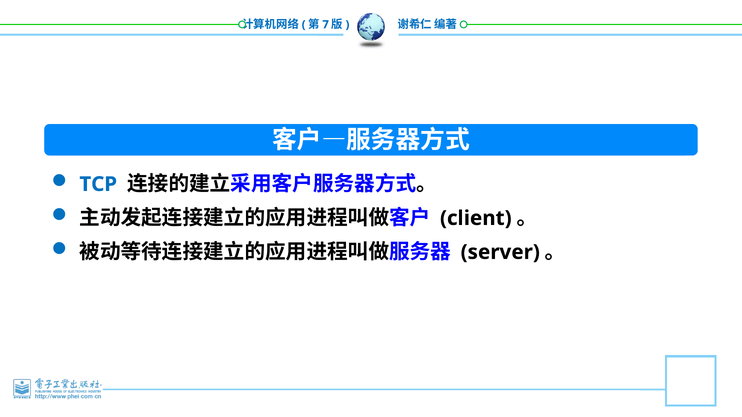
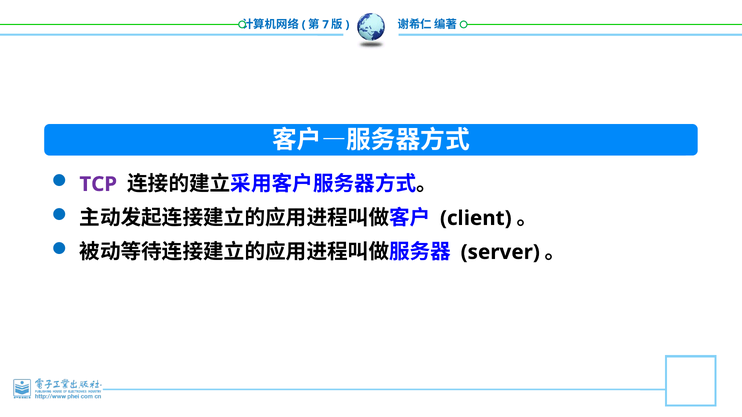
TCP colour: blue -> purple
